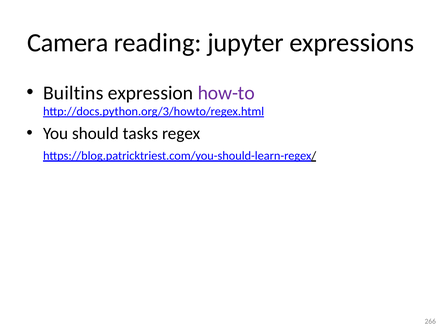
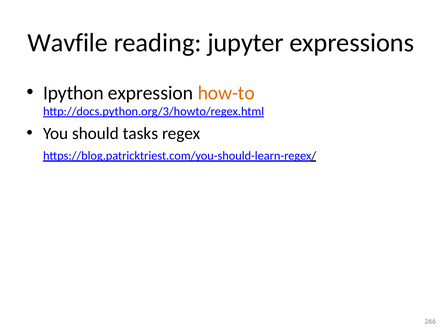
Camera: Camera -> Wavfile
Builtins: Builtins -> Ipython
how-to colour: purple -> orange
